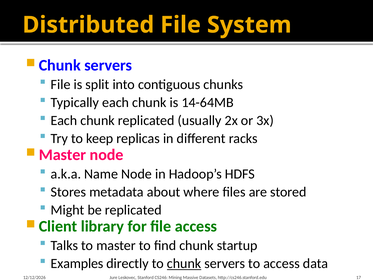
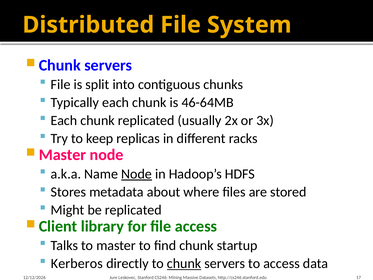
14-64MB: 14-64MB -> 46-64MB
Node at (137, 174) underline: none -> present
Examples: Examples -> Kerberos
